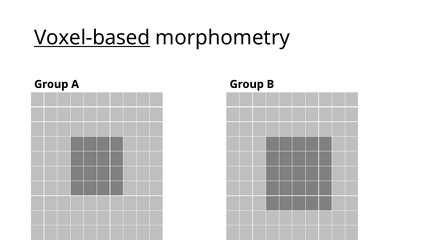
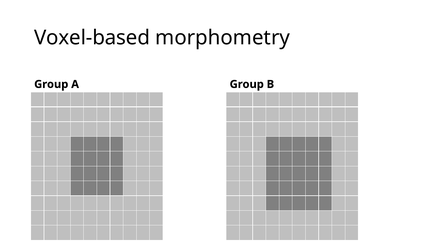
Voxel-based underline: present -> none
